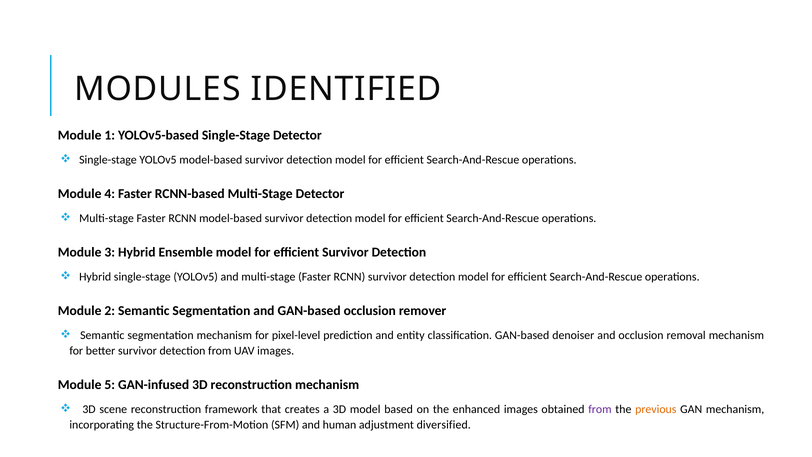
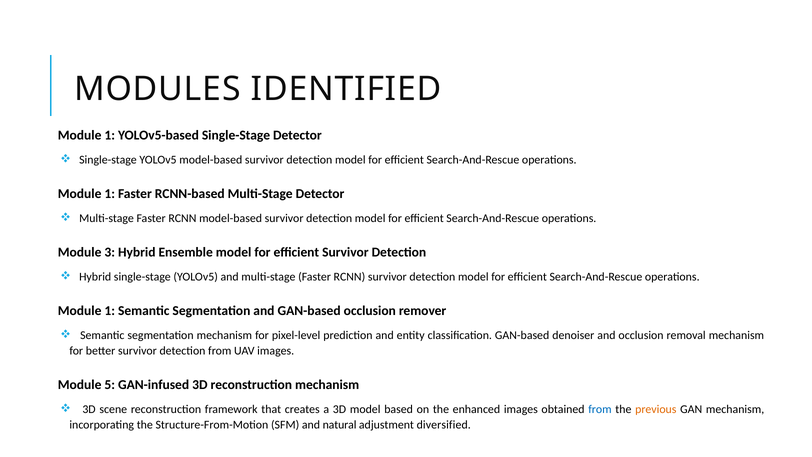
4 at (110, 193): 4 -> 1
2 at (110, 310): 2 -> 1
from at (600, 409) colour: purple -> blue
human: human -> natural
